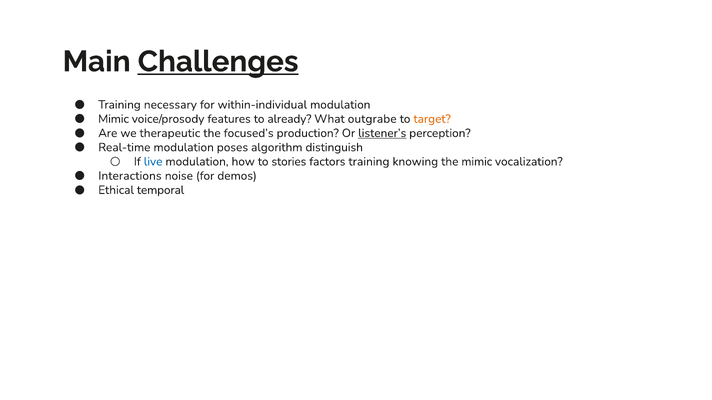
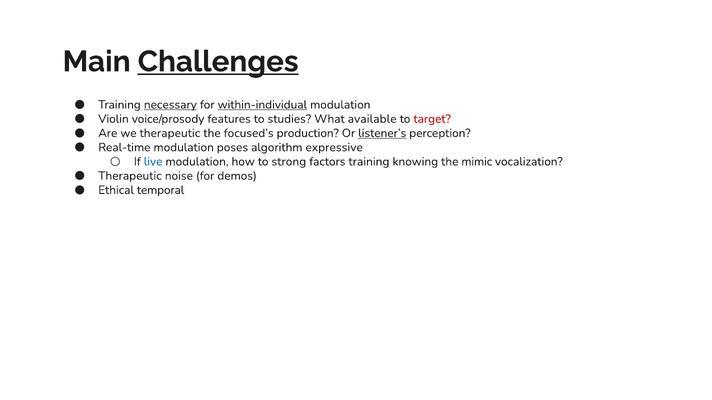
necessary underline: none -> present
within-individual underline: none -> present
Mimic at (114, 119): Mimic -> Violin
already: already -> studies
outgrabe: outgrabe -> available
target colour: orange -> red
distinguish: distinguish -> expressive
stories: stories -> strong
Interactions at (130, 176): Interactions -> Therapeutic
